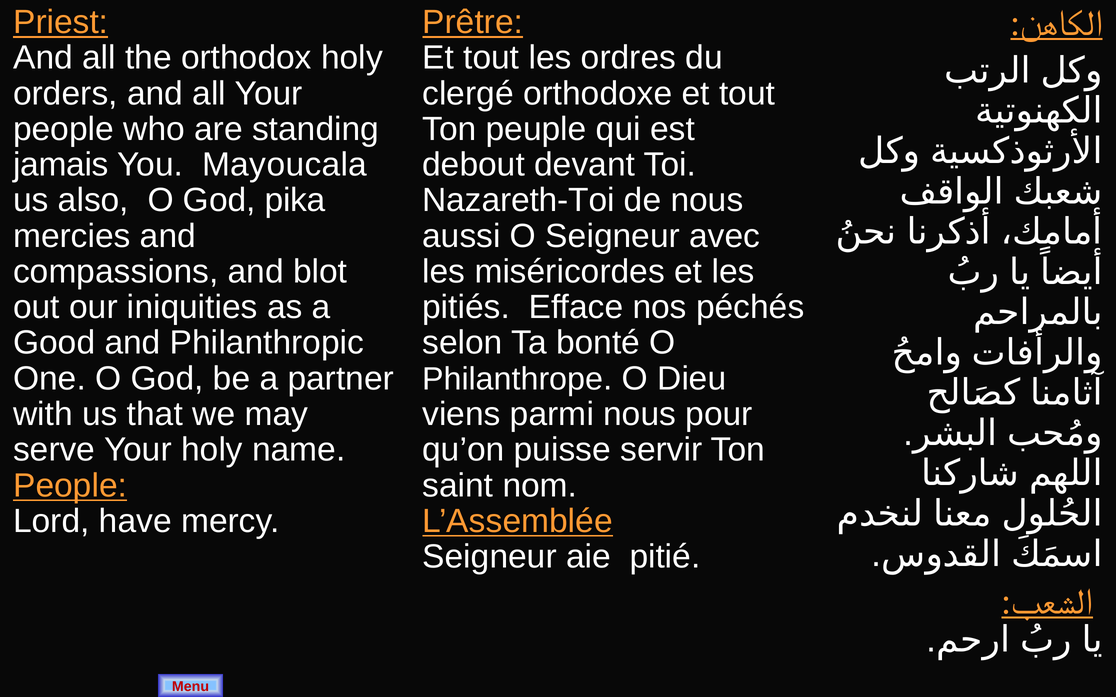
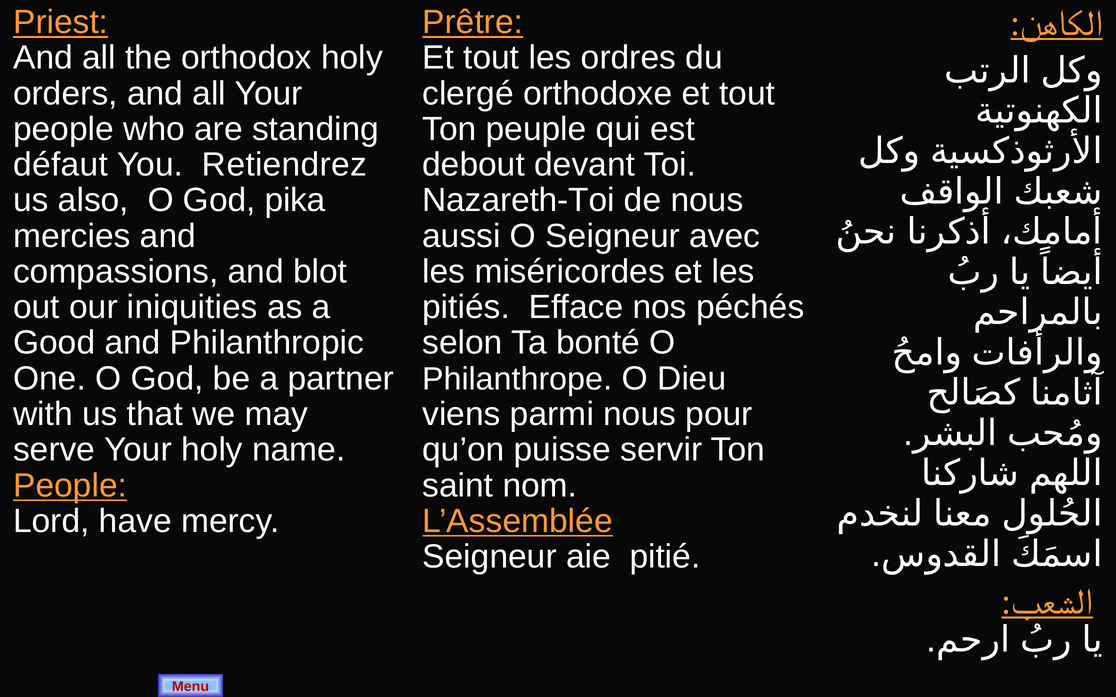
jamais: jamais -> défaut
Mayoucala: Mayoucala -> Retiendrez
